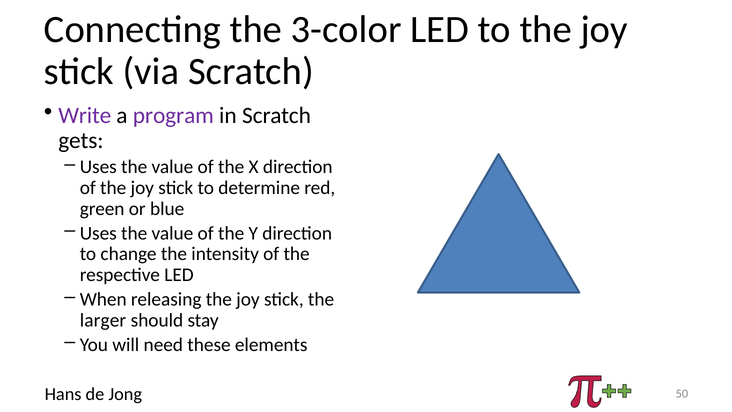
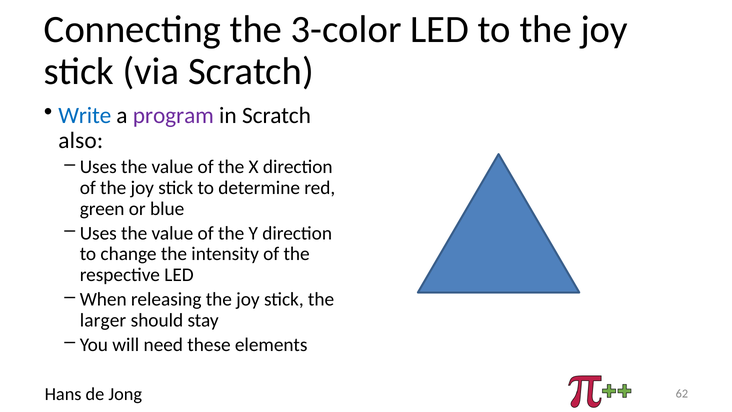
Write colour: purple -> blue
gets: gets -> also
50: 50 -> 62
